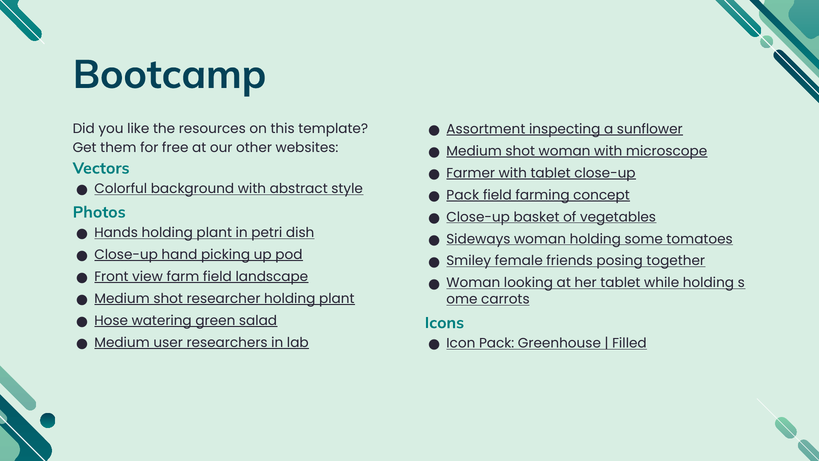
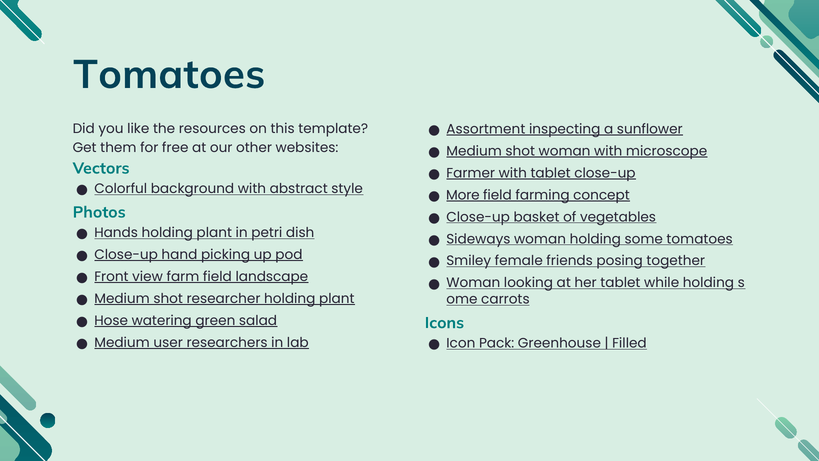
Bootcamp at (169, 75): Bootcamp -> Tomatoes
Pack at (463, 195): Pack -> More
